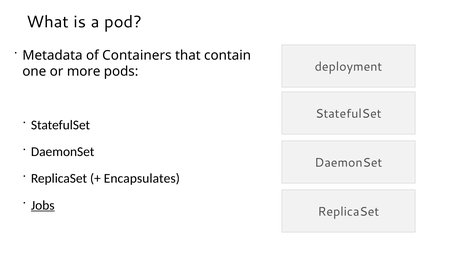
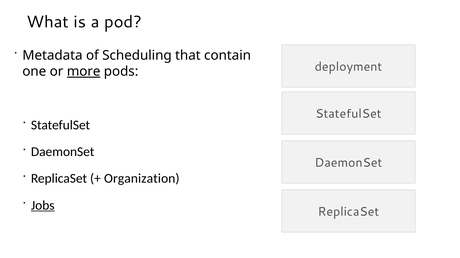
Containers: Containers -> Scheduling
more underline: none -> present
Encapsulates: Encapsulates -> Organization
